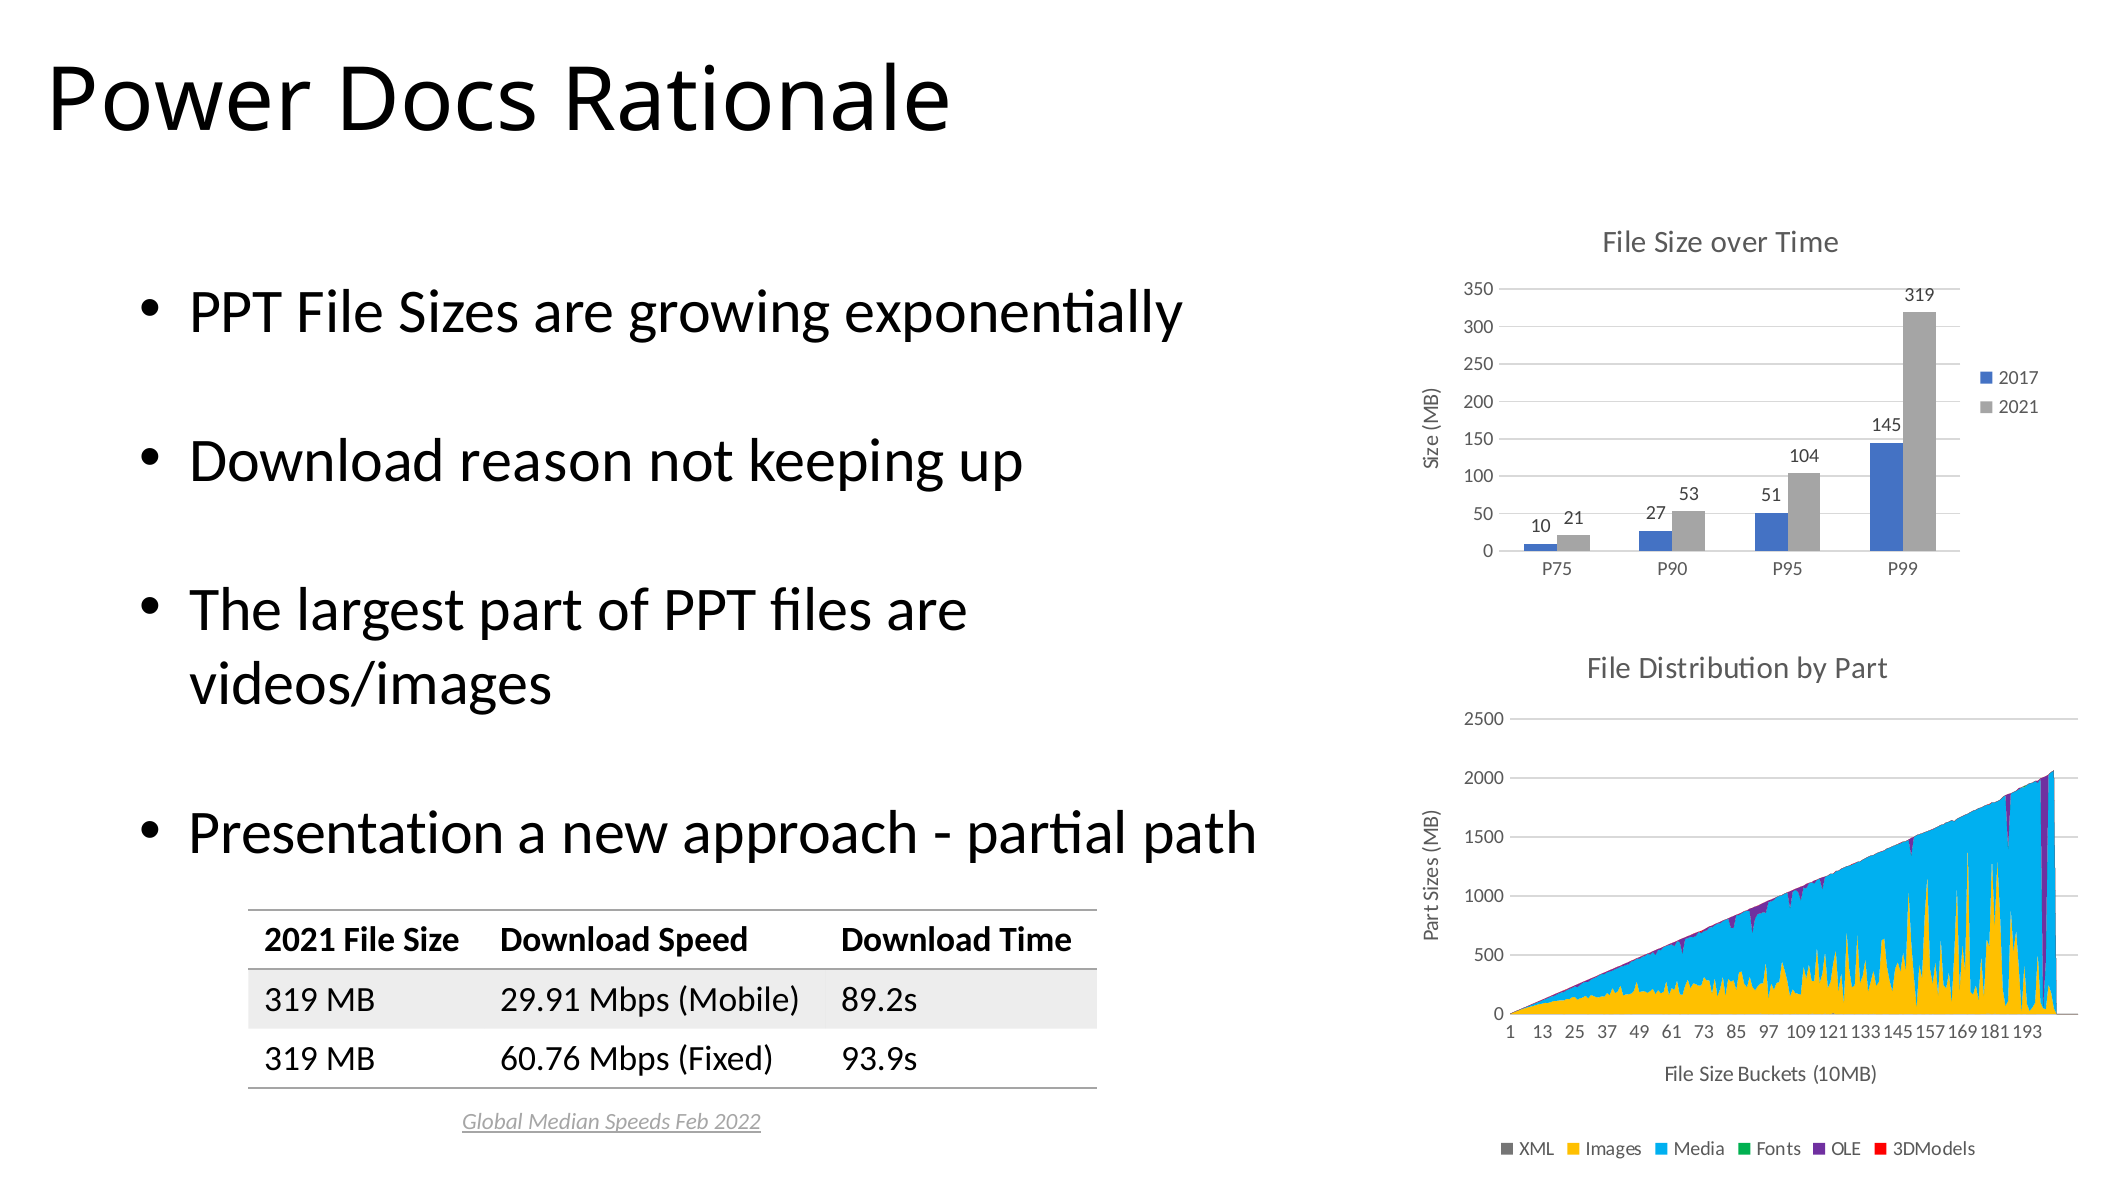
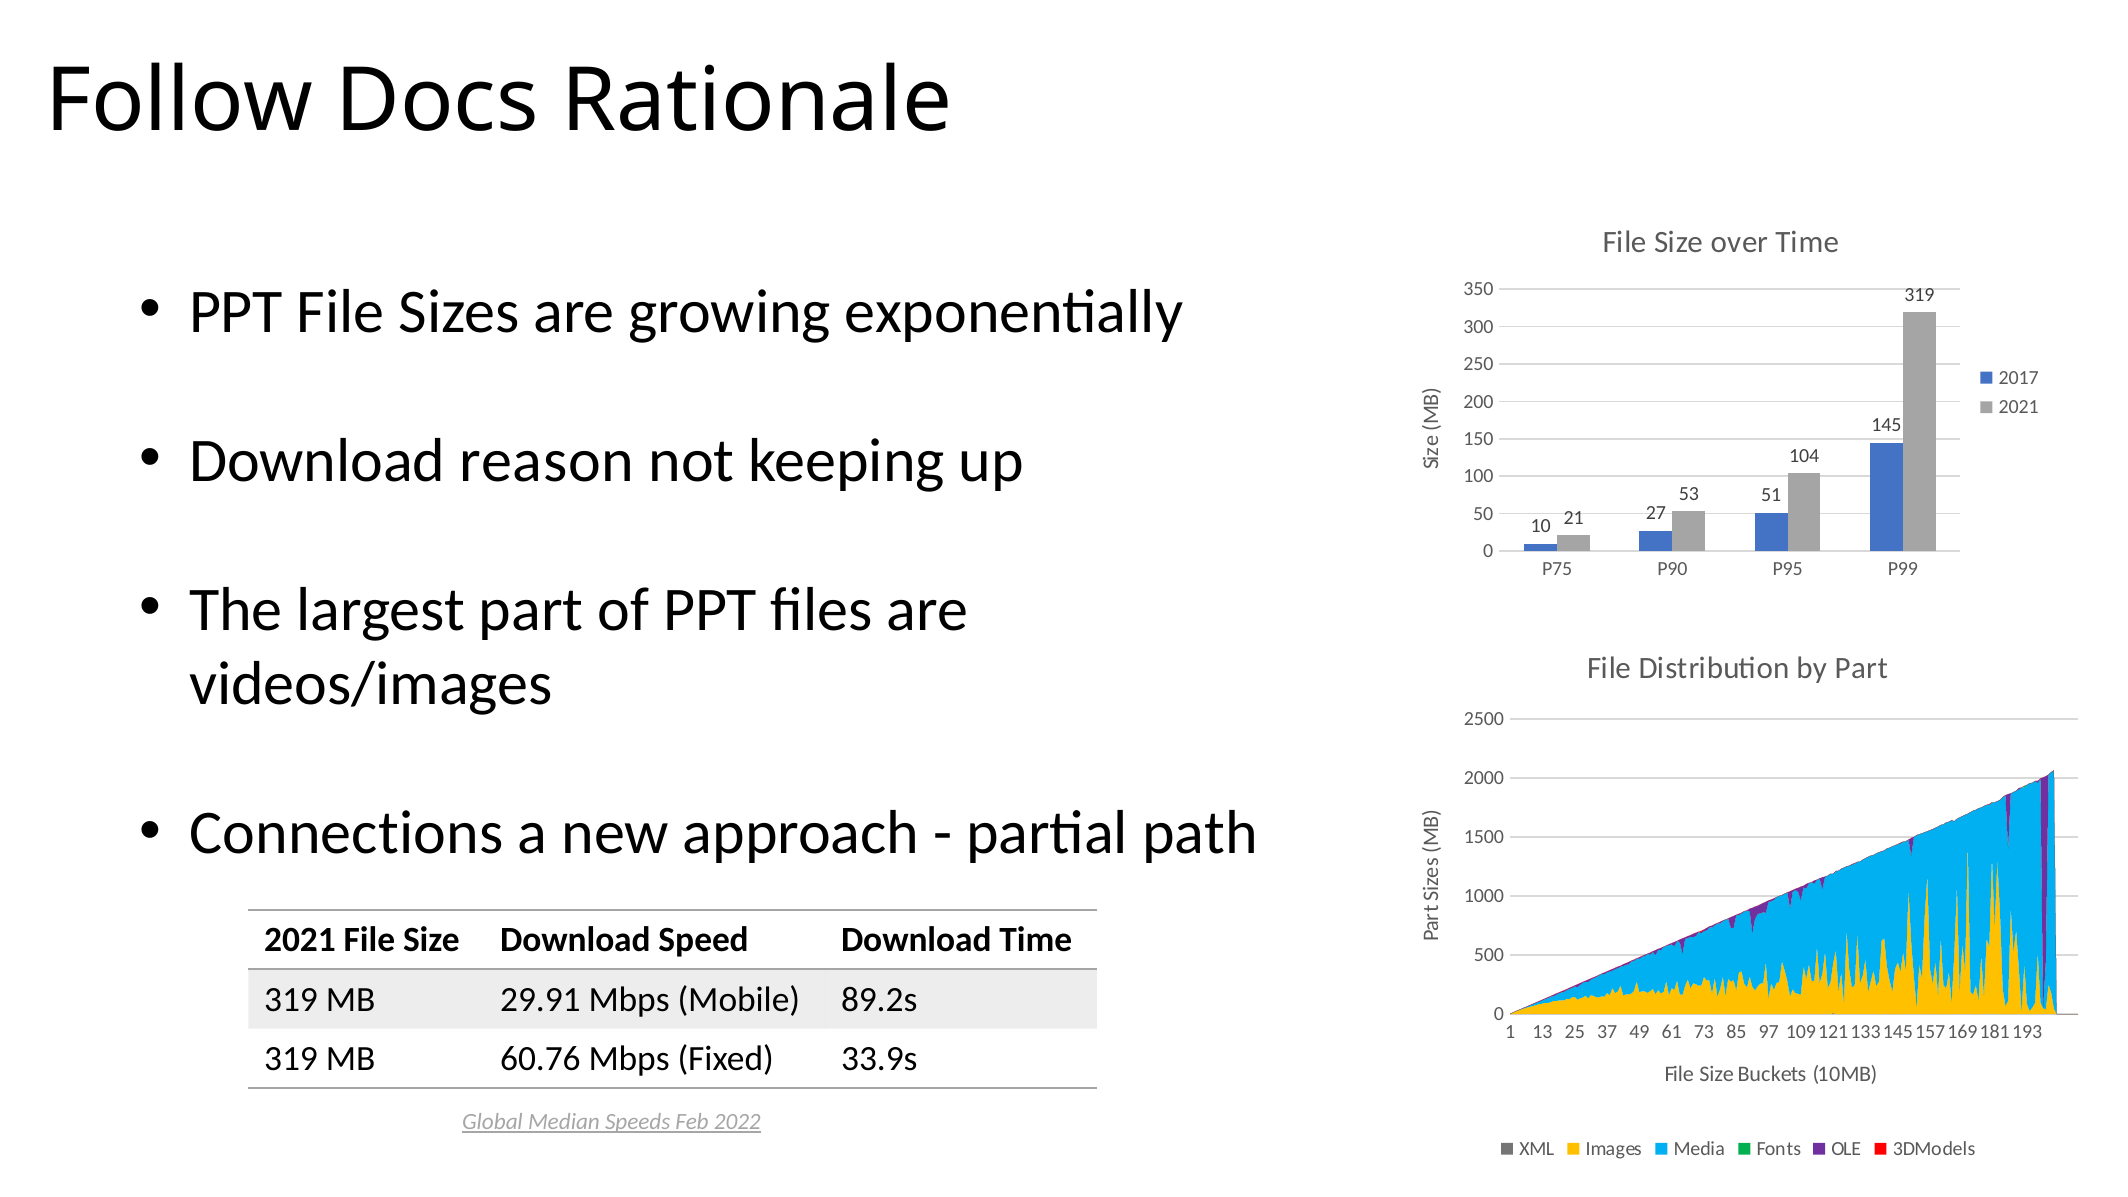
Power: Power -> Follow
Presentation: Presentation -> Connections
93.9s: 93.9s -> 33.9s
